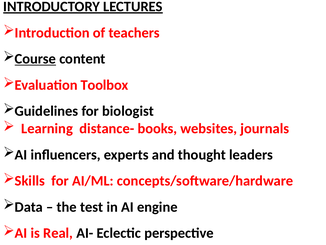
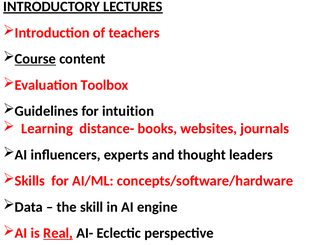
biologist: biologist -> intuition
test: test -> skill
Real underline: none -> present
